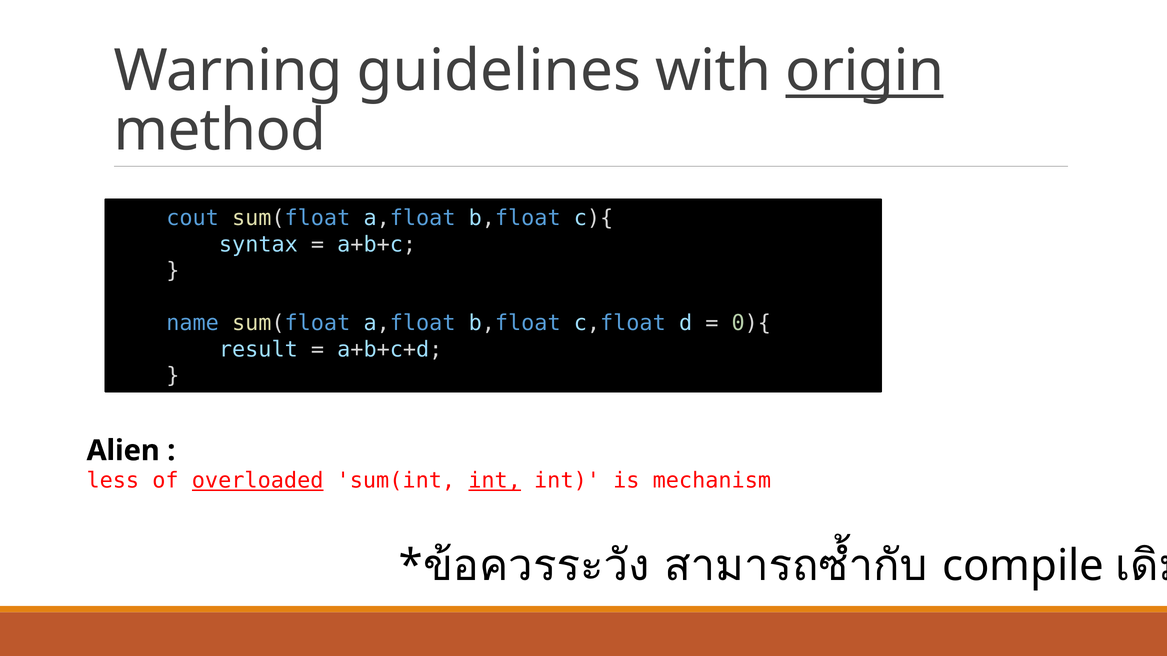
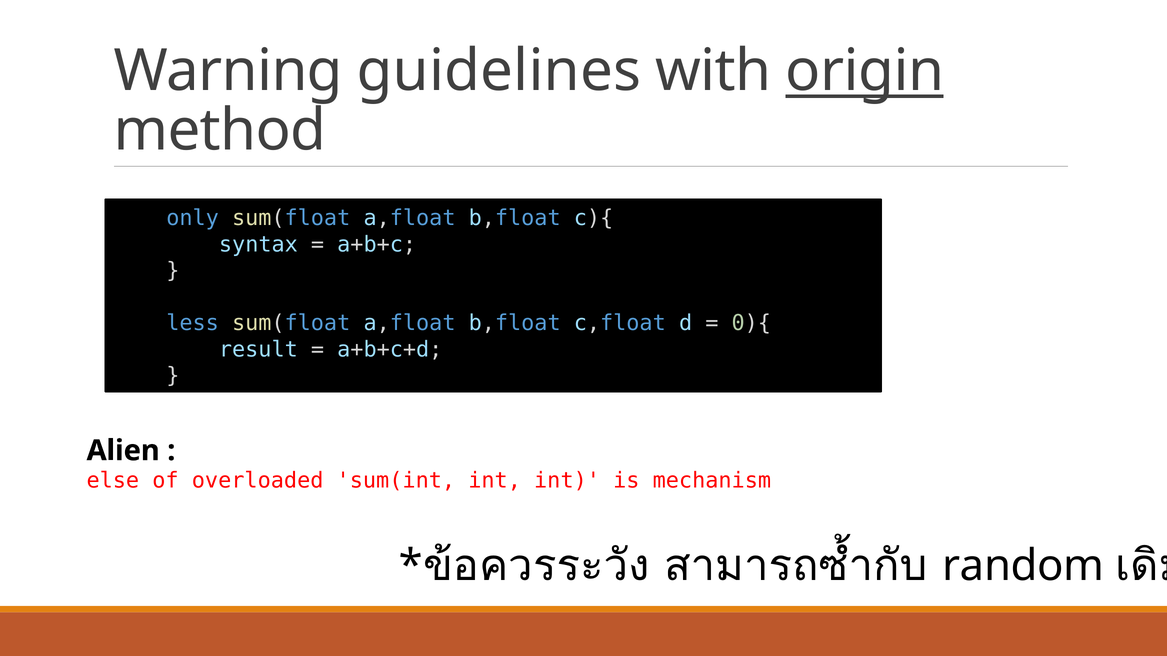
cout: cout -> only
name: name -> less
less: less -> else
overloaded underline: present -> none
int at (495, 481) underline: present -> none
compile: compile -> random
